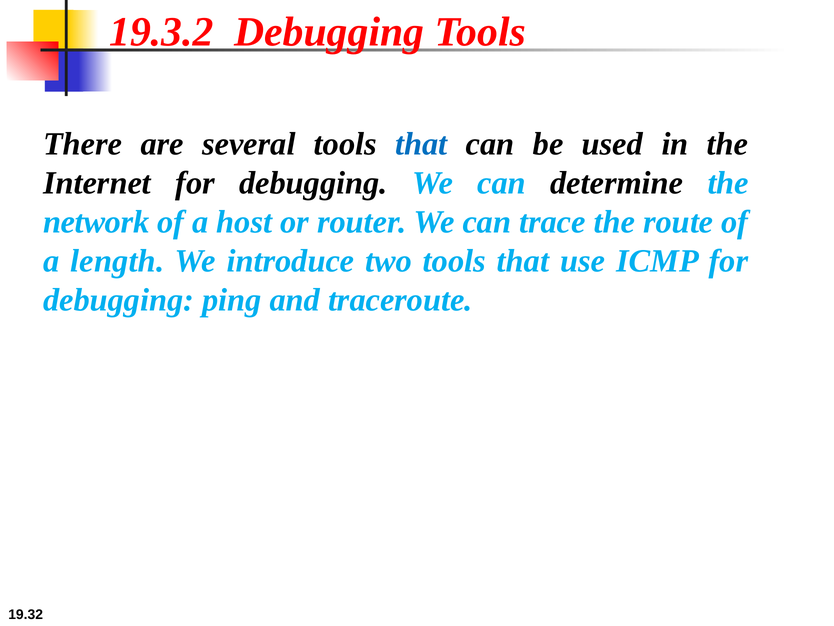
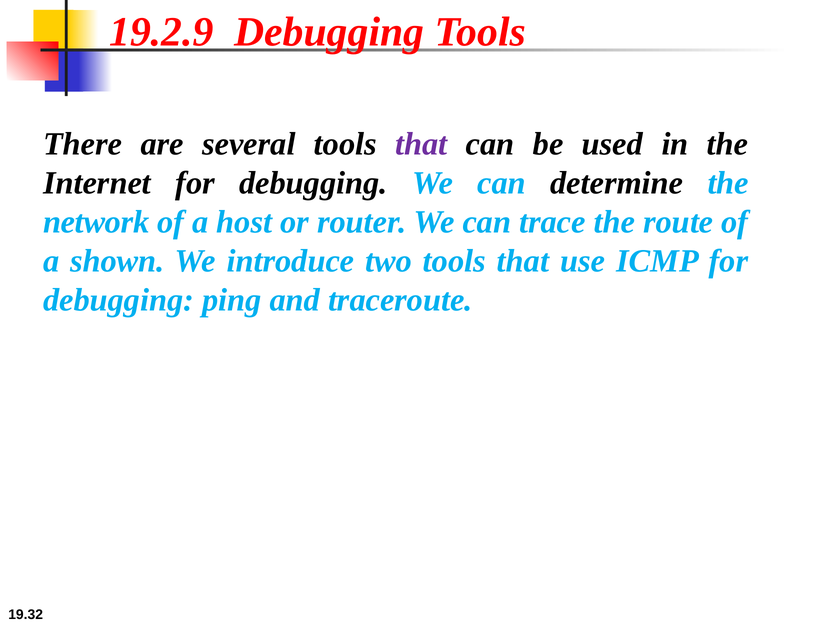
19.3.2: 19.3.2 -> 19.2.9
that at (421, 144) colour: blue -> purple
length: length -> shown
